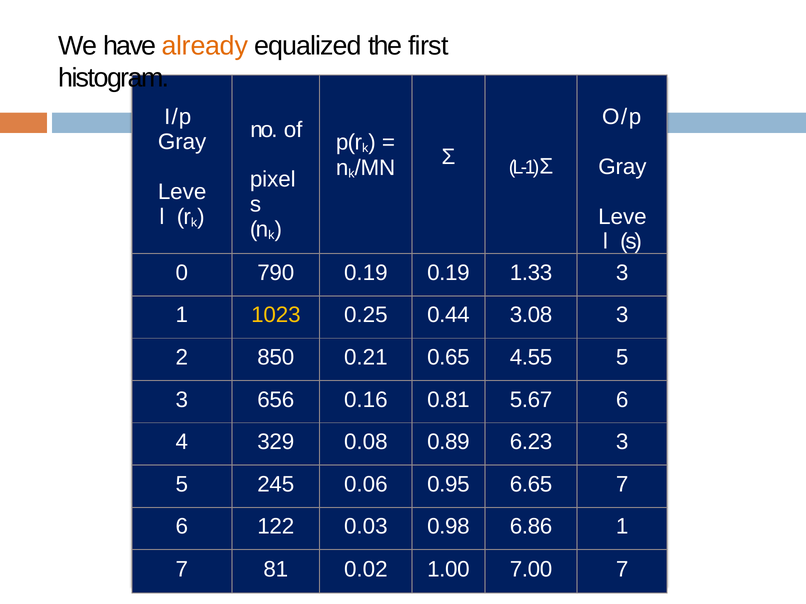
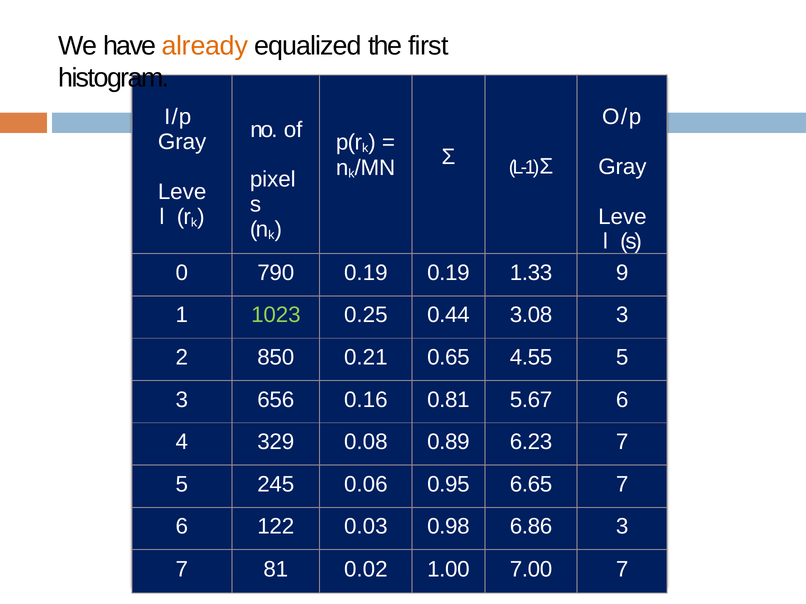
1.33 3: 3 -> 9
1023 colour: yellow -> light green
6.23 3: 3 -> 7
6.86 1: 1 -> 3
